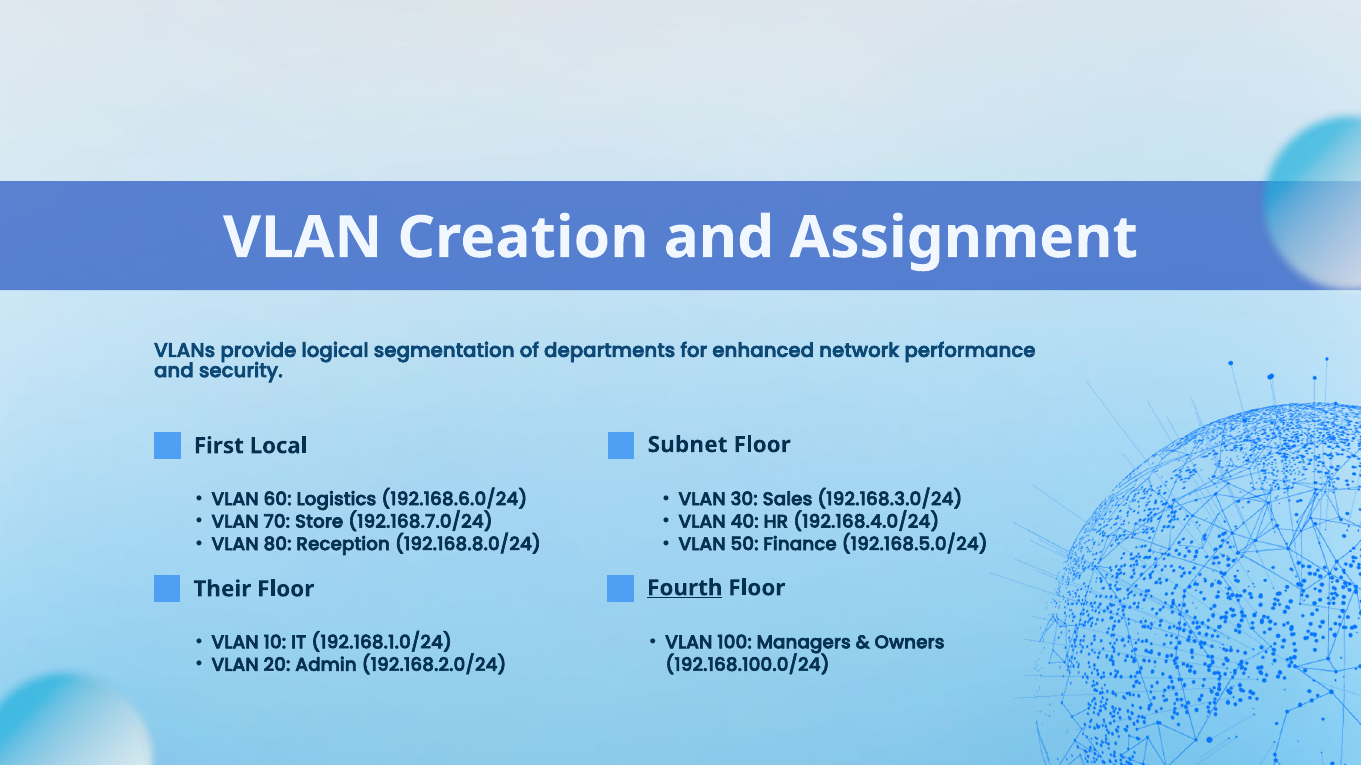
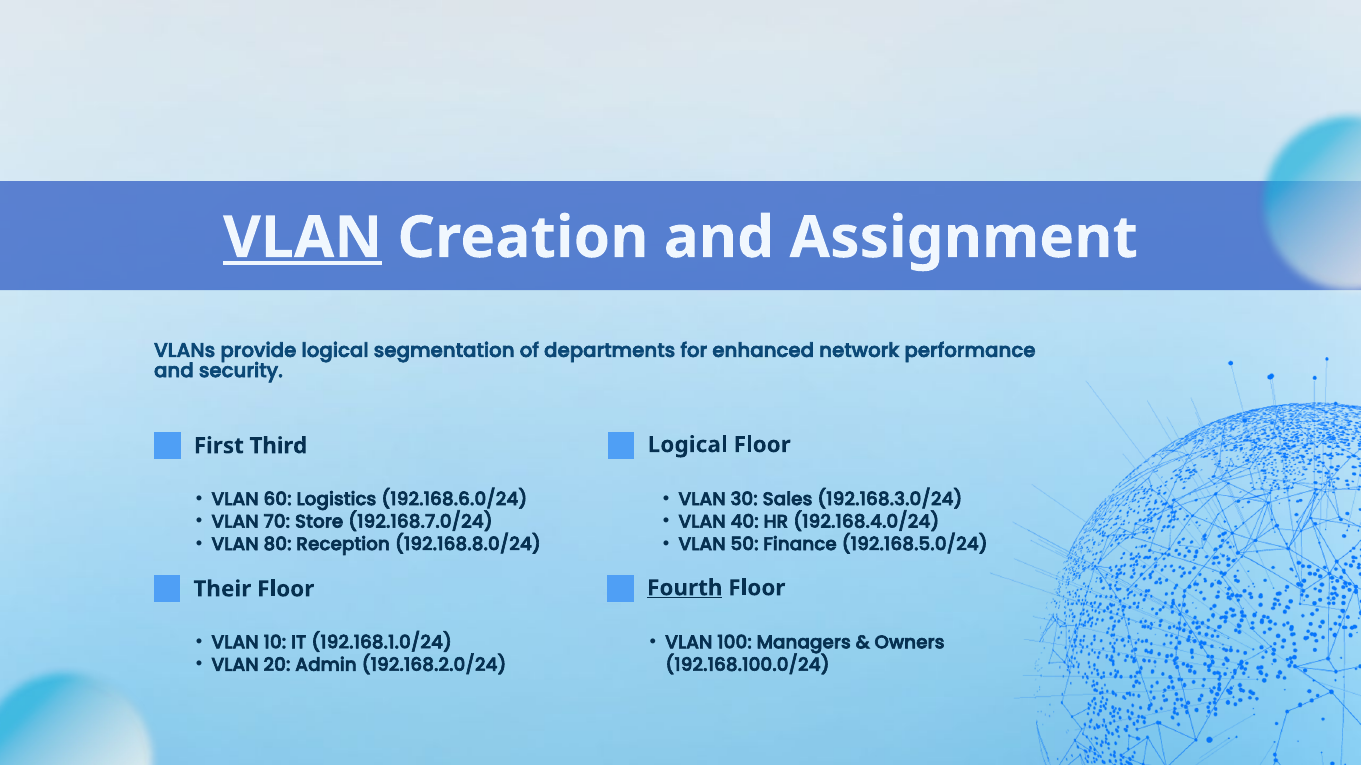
VLAN at (303, 238) underline: none -> present
Subnet at (688, 445): Subnet -> Logical
Local: Local -> Third
